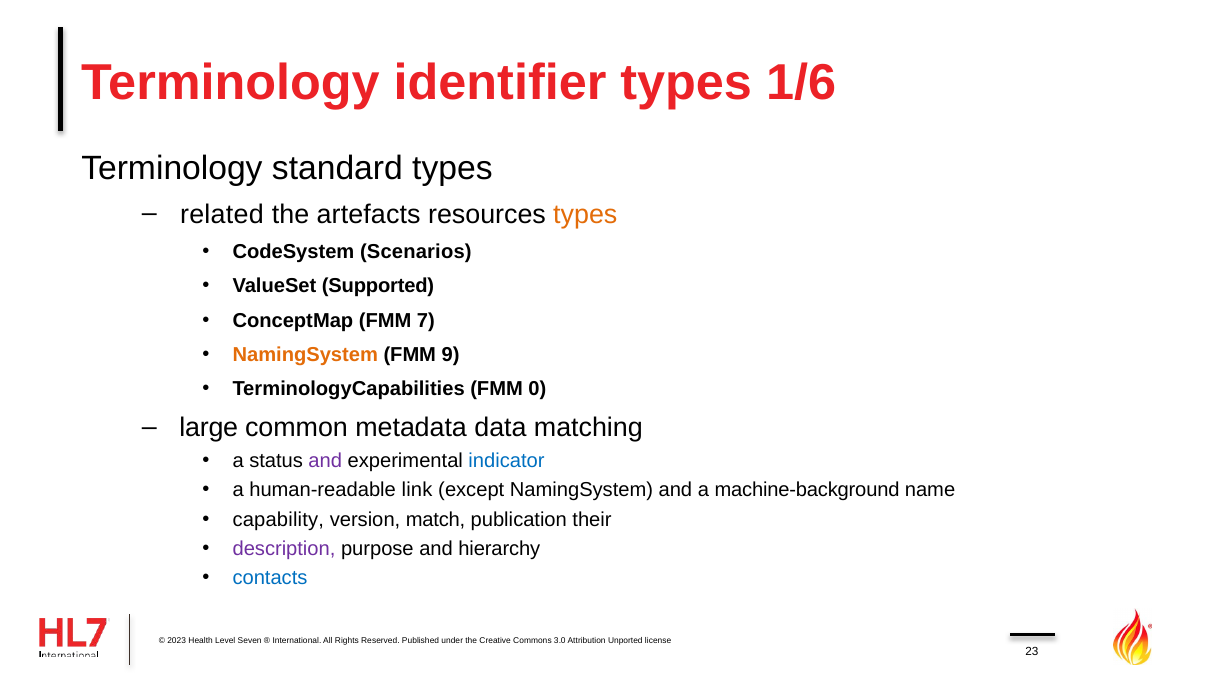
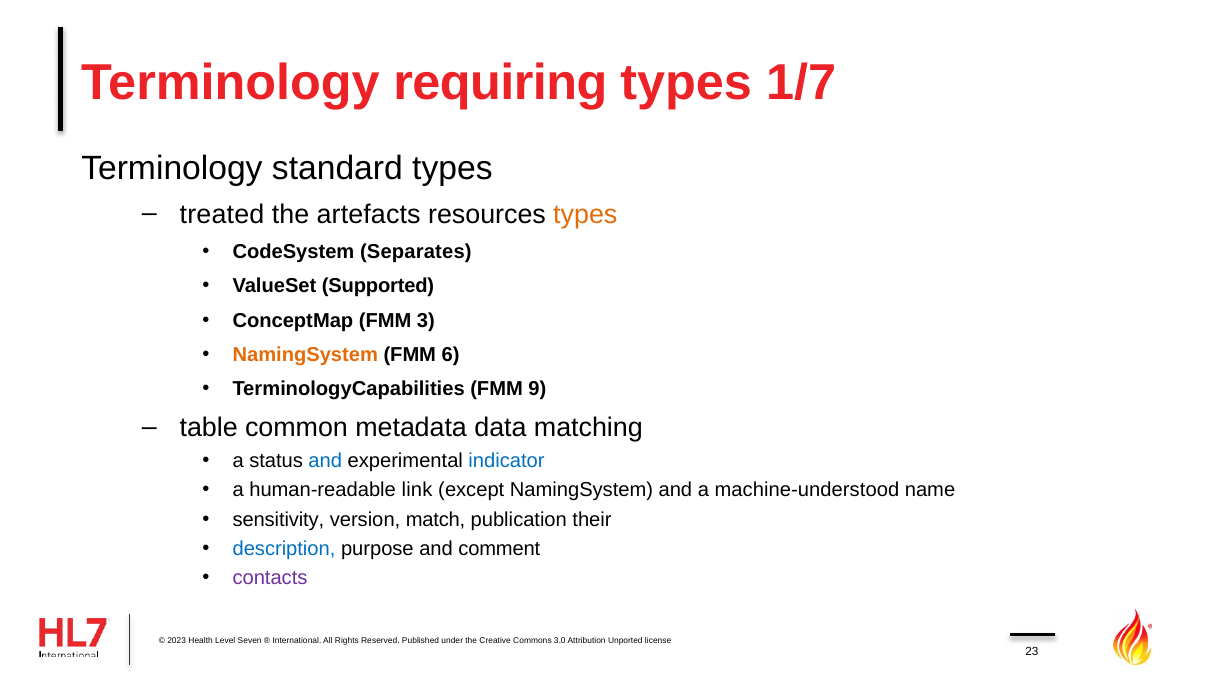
identifier: identifier -> requiring
1/6: 1/6 -> 1/7
related: related -> treated
Scenarios: Scenarios -> Separates
7: 7 -> 3
9: 9 -> 6
0: 0 -> 9
large: large -> table
and at (325, 461) colour: purple -> blue
machine-background: machine-background -> machine-understood
capability: capability -> sensitivity
description colour: purple -> blue
hierarchy: hierarchy -> comment
contacts colour: blue -> purple
